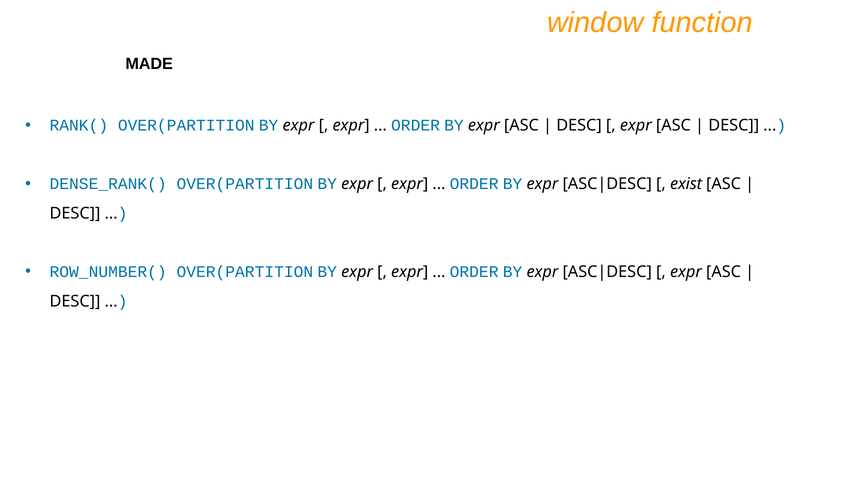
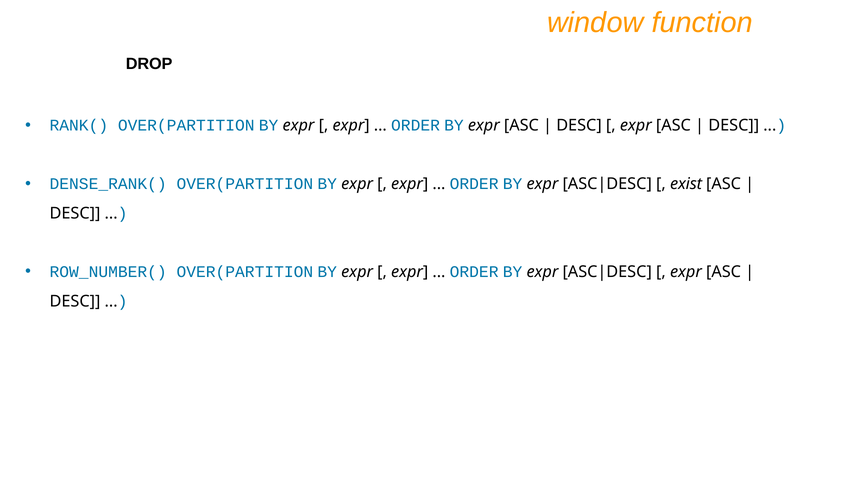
MADE: MADE -> DROP
